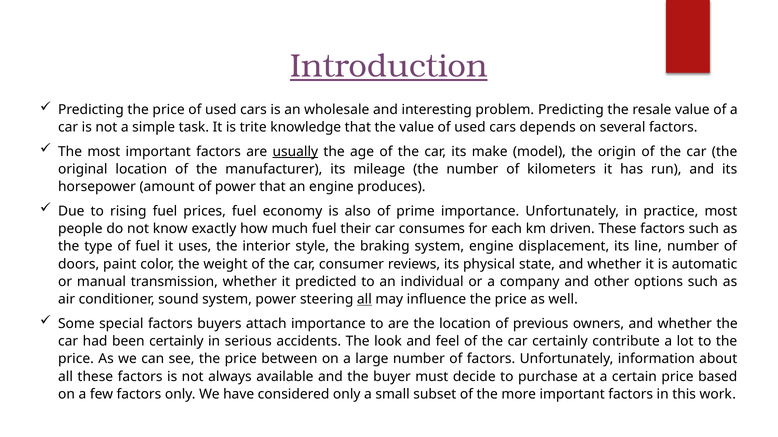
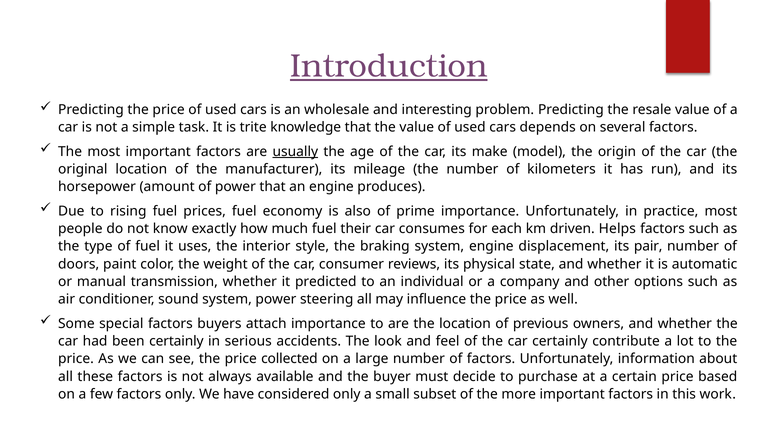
driven These: These -> Helps
line: line -> pair
all at (364, 300) underline: present -> none
between: between -> collected
